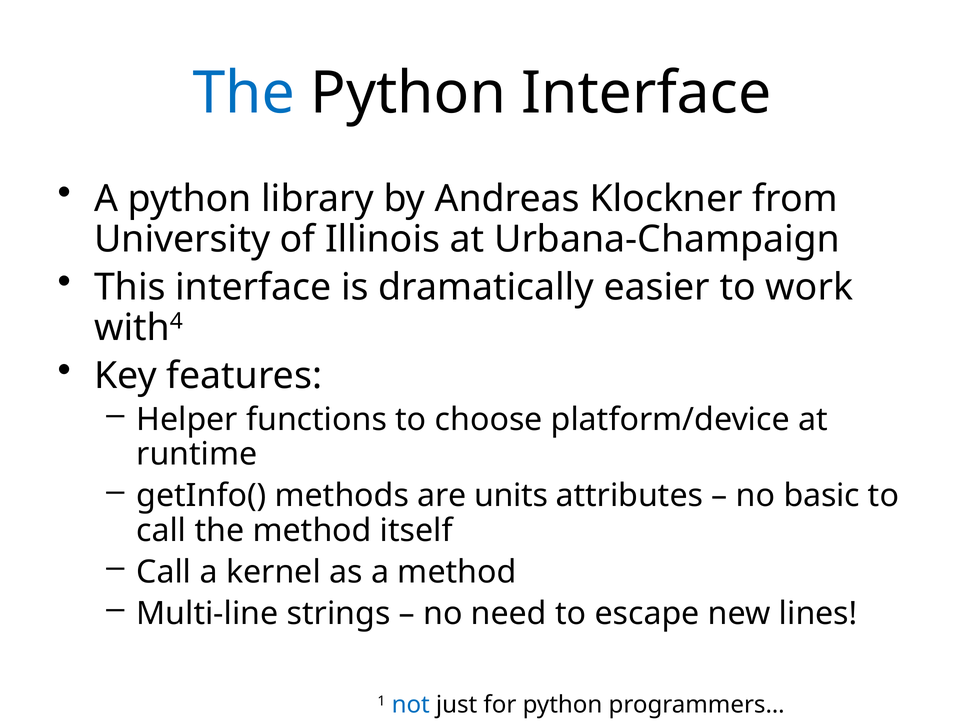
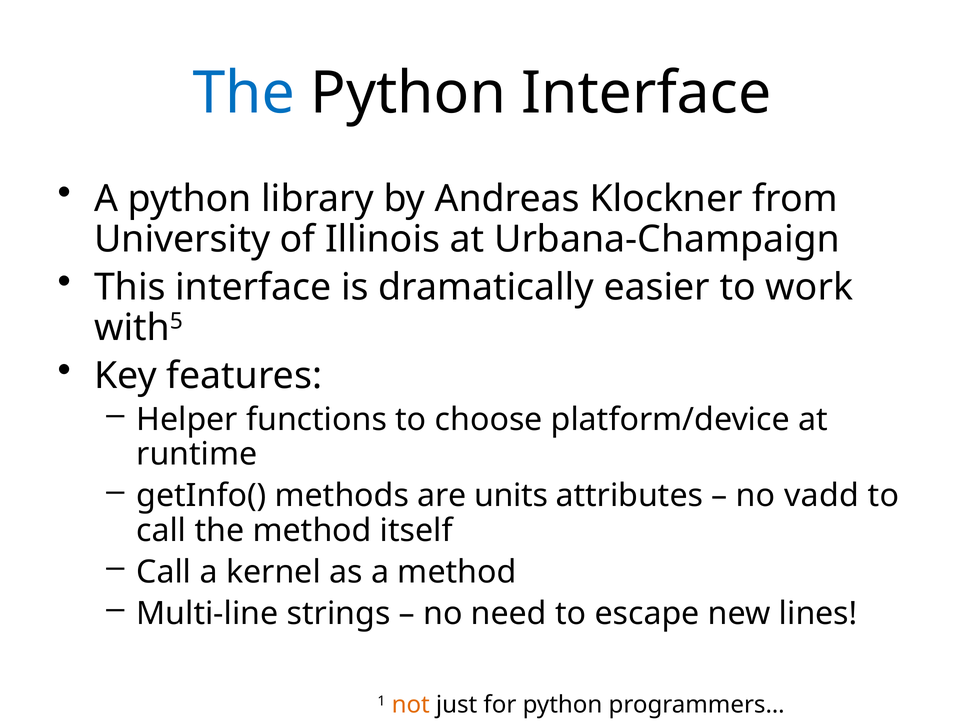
4: 4 -> 5
basic: basic -> vadd
not colour: blue -> orange
